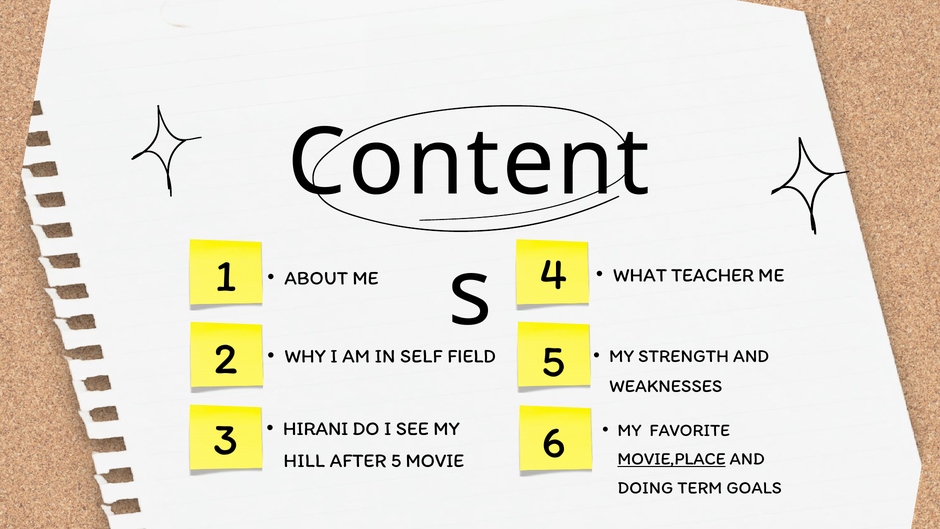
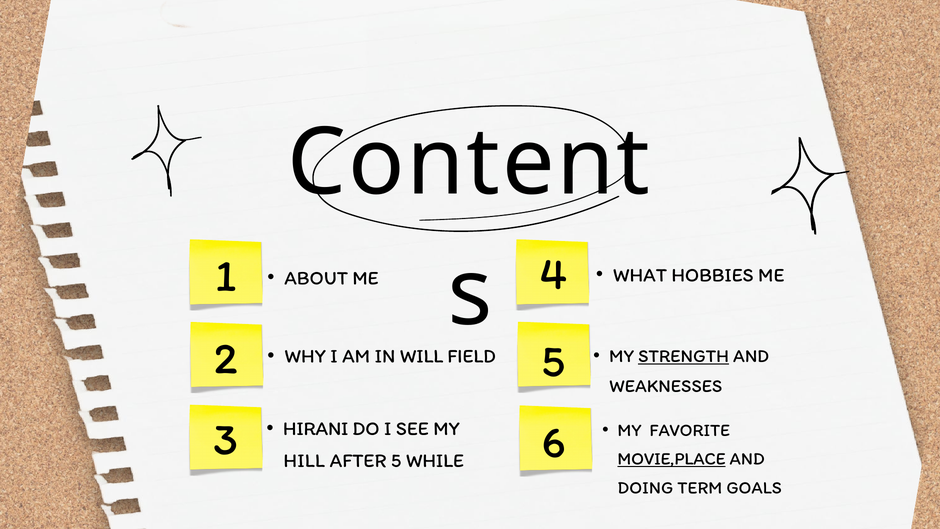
TEACHER: TEACHER -> HOBBIES
STRENGTH underline: none -> present
SELF: SELF -> WILL
MOVIE: MOVIE -> WHILE
